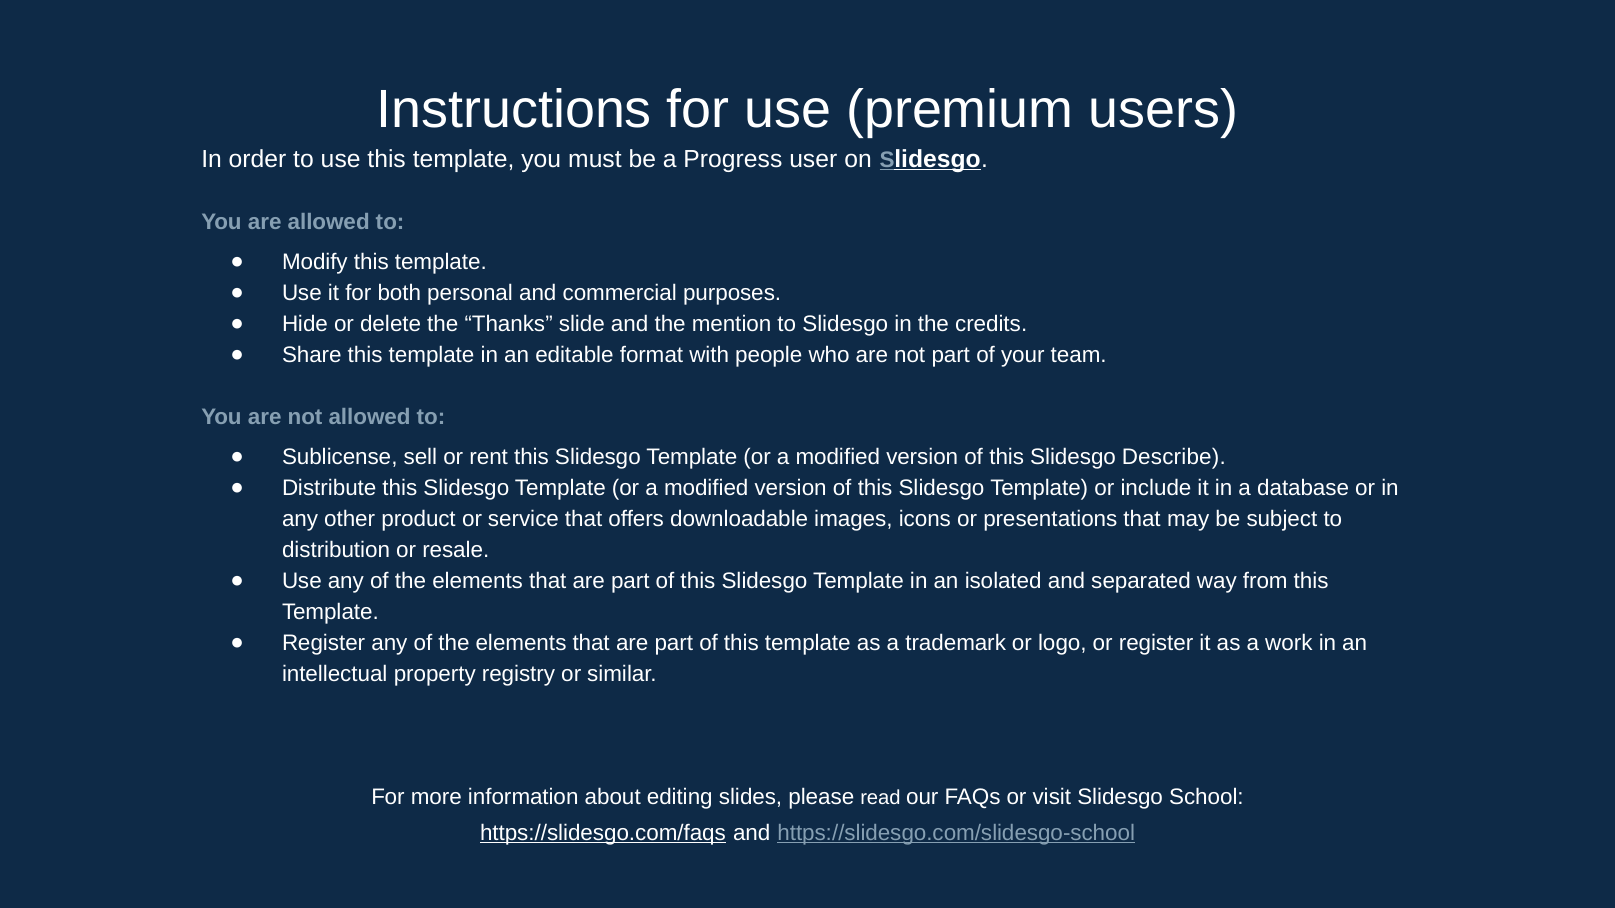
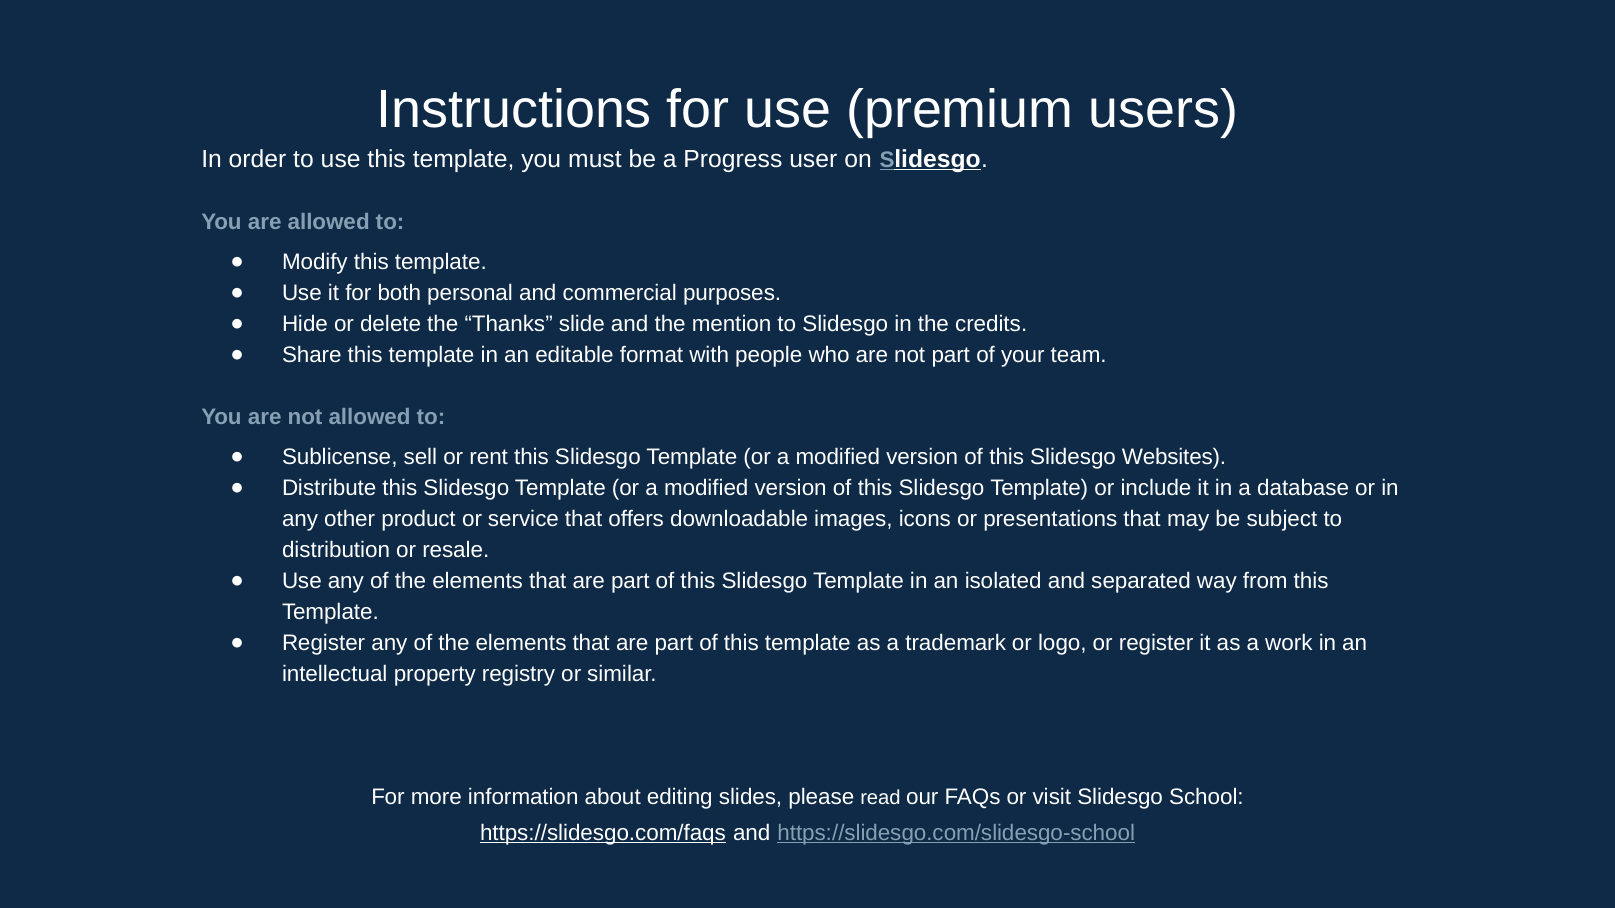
Describe: Describe -> Websites
